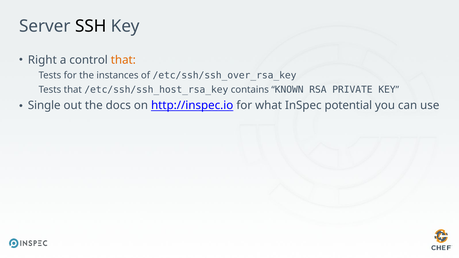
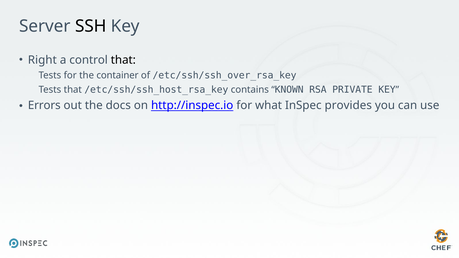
that at (123, 60) colour: orange -> black
instances: instances -> container
Single: Single -> Errors
potential: potential -> provides
